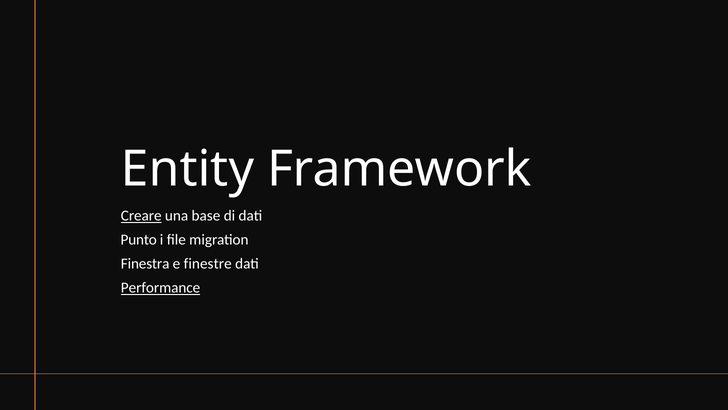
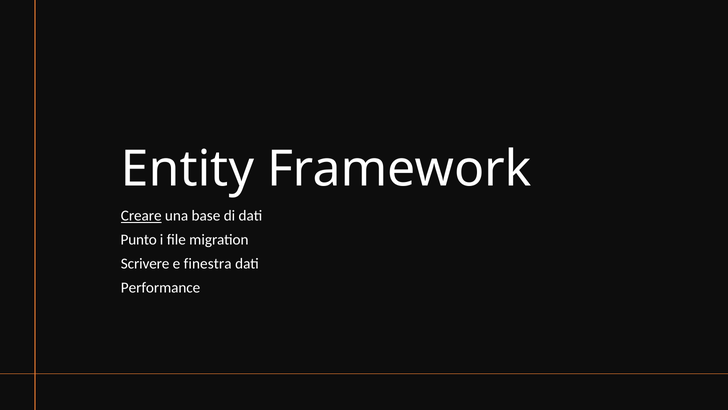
Finestra: Finestra -> Scrivere
finestre: finestre -> finestra
Performance underline: present -> none
